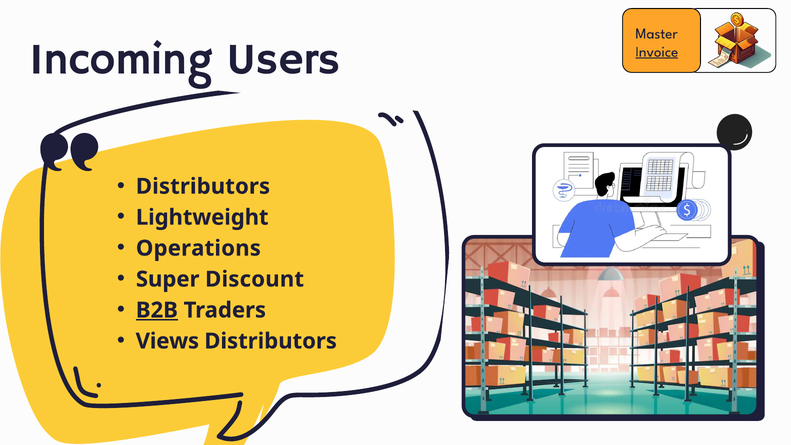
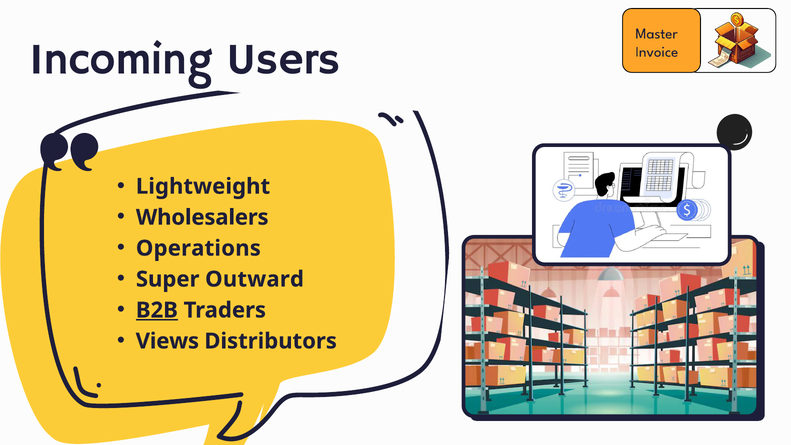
Invoice underline: present -> none
Distributors at (203, 186): Distributors -> Lightweight
Lightweight: Lightweight -> Wholesalers
Discount: Discount -> Outward
